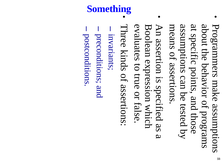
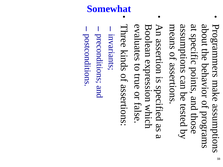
Something: Something -> Somewhat
